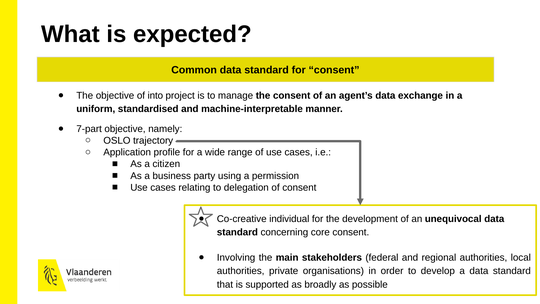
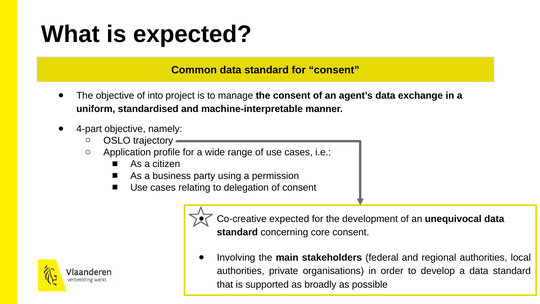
7-part: 7-part -> 4-part
Co-creative individual: individual -> expected
